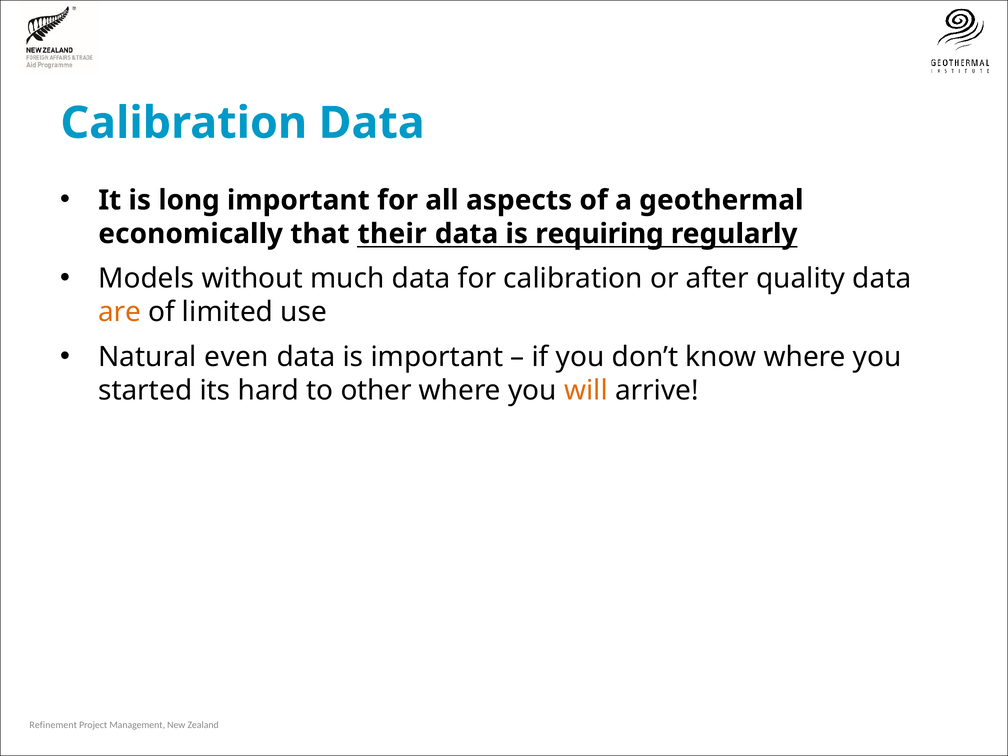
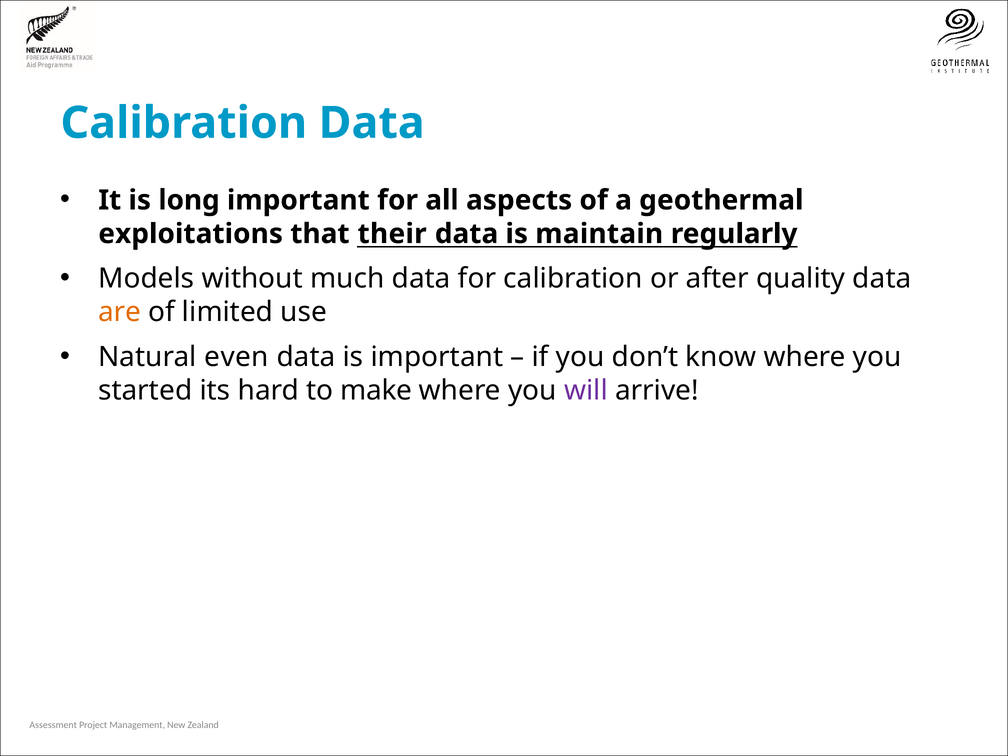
economically: economically -> exploitations
requiring: requiring -> maintain
other: other -> make
will colour: orange -> purple
Refinement: Refinement -> Assessment
